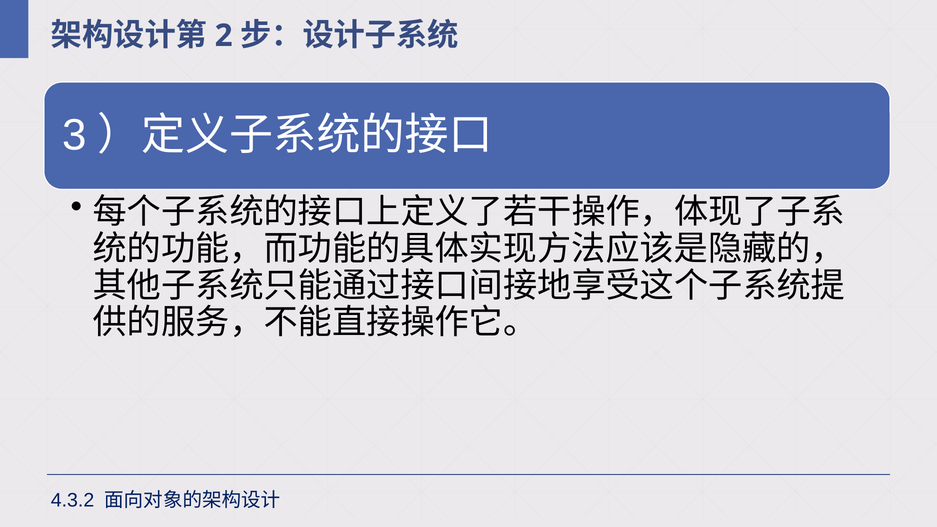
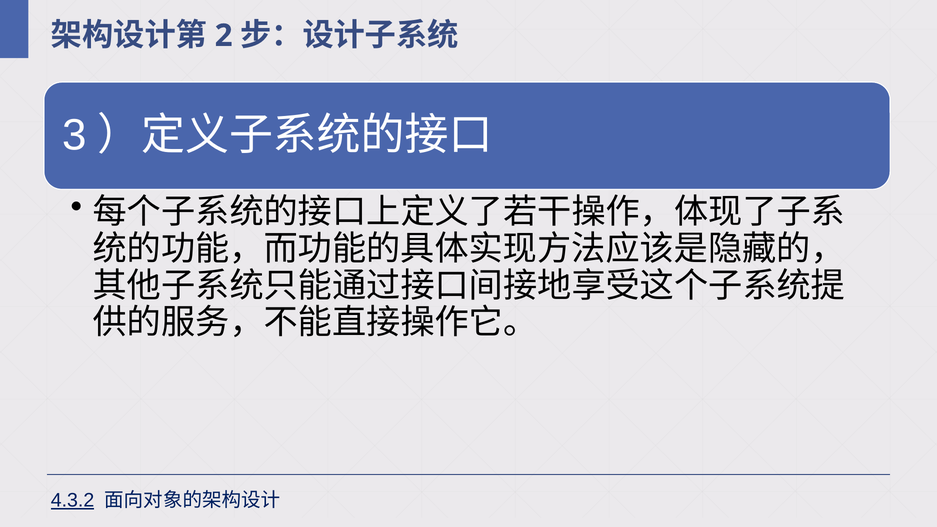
4.3.2 underline: none -> present
